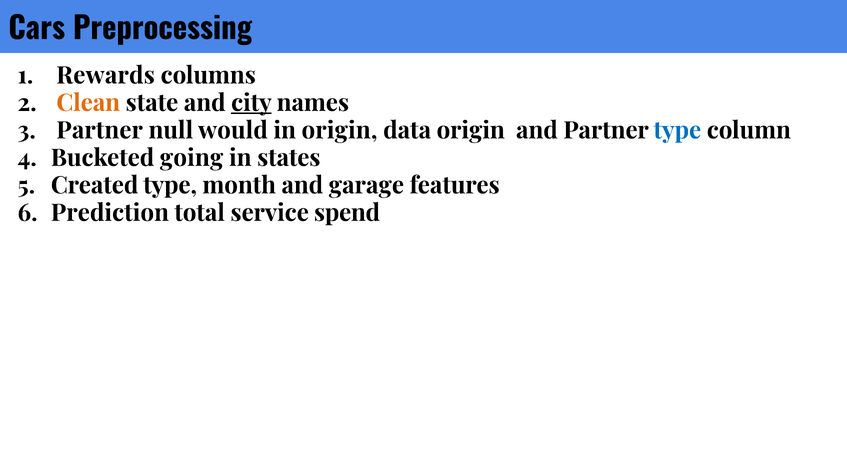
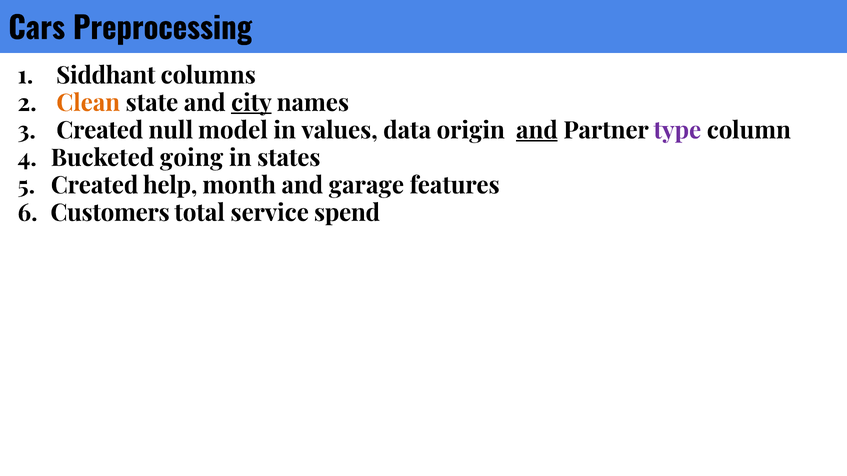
Rewards: Rewards -> Siddhant
Partner at (100, 131): Partner -> Created
would: would -> model
in origin: origin -> values
and at (537, 131) underline: none -> present
type at (677, 131) colour: blue -> purple
Created type: type -> help
Prediction: Prediction -> Customers
